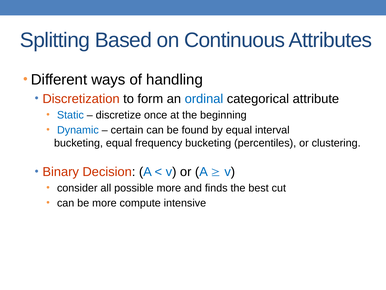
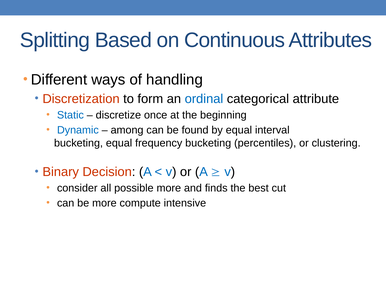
certain: certain -> among
